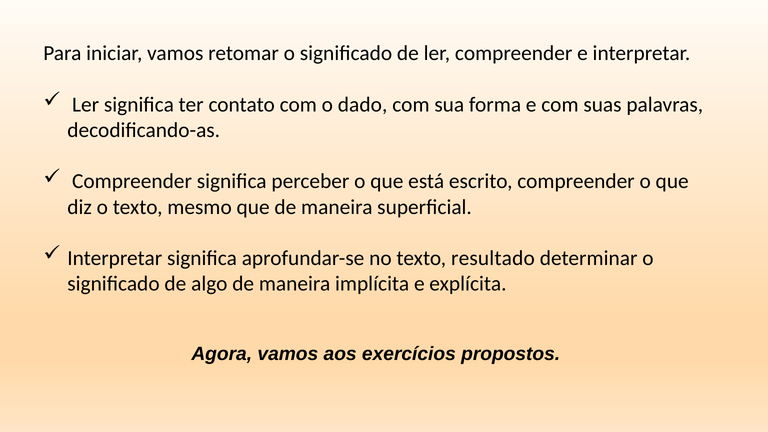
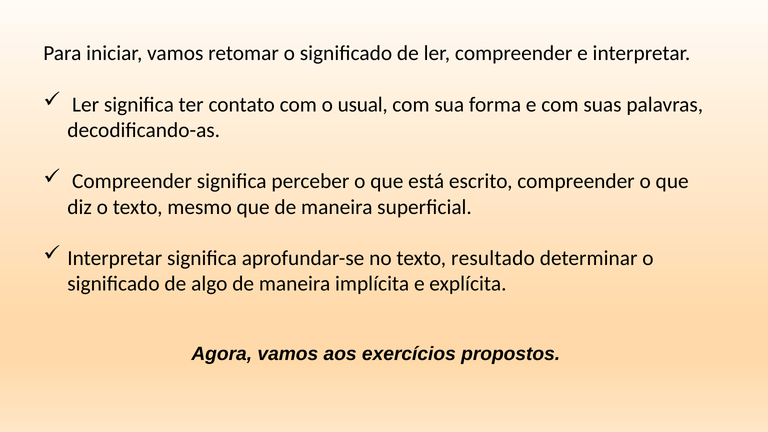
dado: dado -> usual
